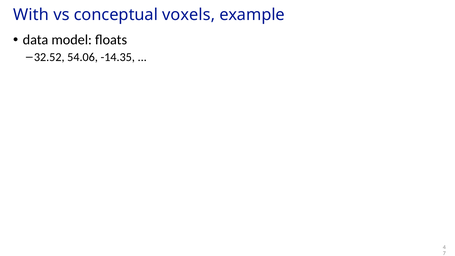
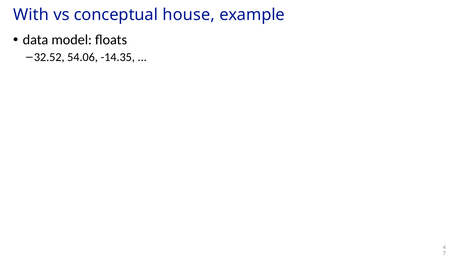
voxels: voxels -> house
